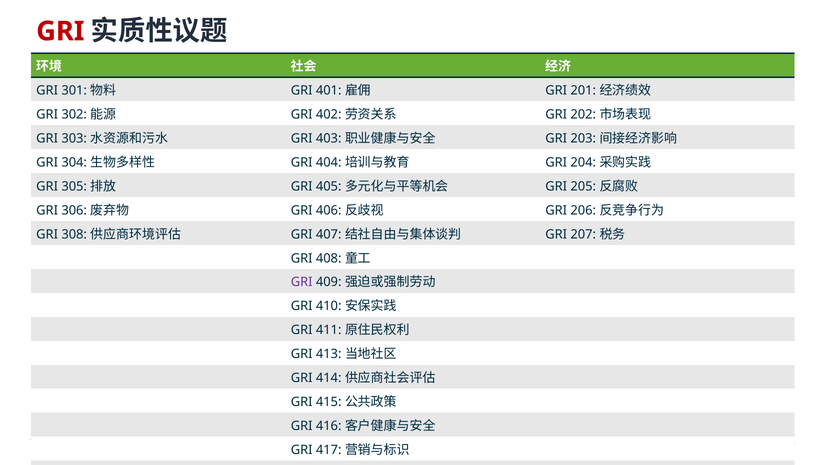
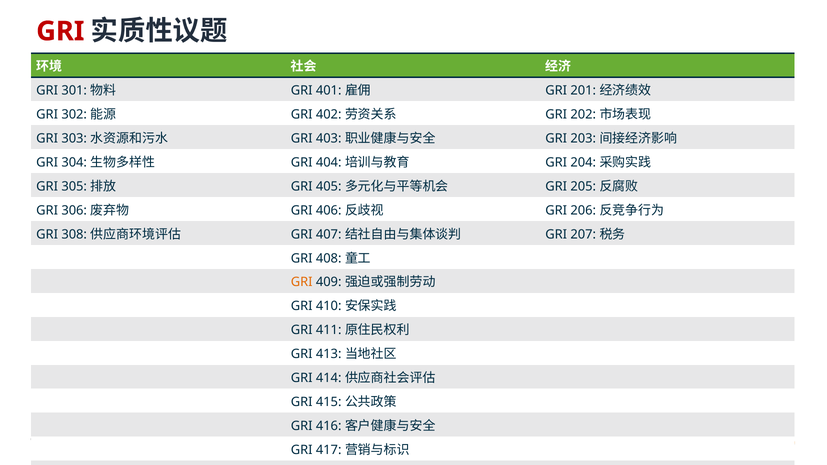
GRI at (302, 282) colour: purple -> orange
